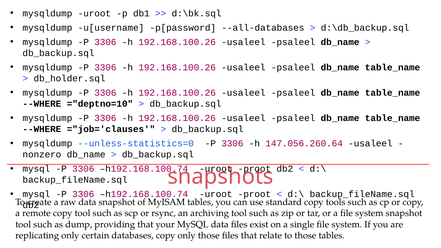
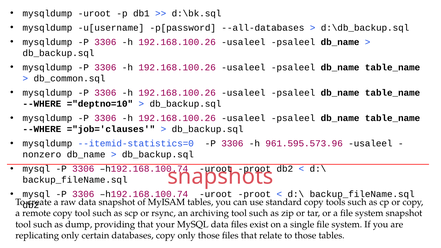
db_holder.sql: db_holder.sql -> db_common.sql
--unless-statistics=0: --unless-statistics=0 -> --itemid-statistics=0
147.056.260.64: 147.056.260.64 -> 961.595.573.96
